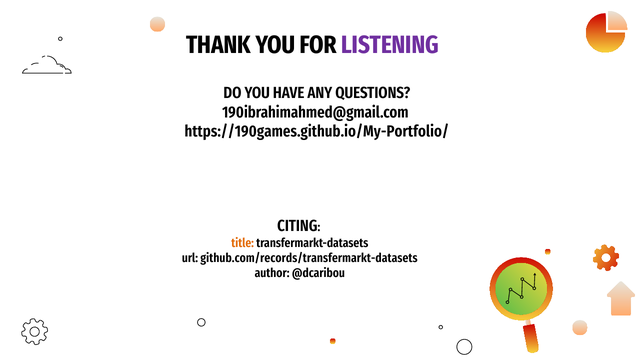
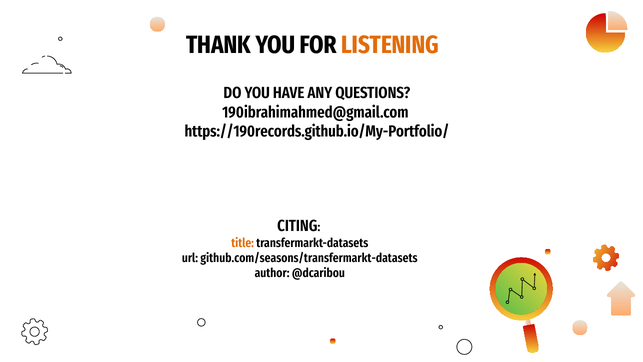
LISTENING colour: purple -> orange
https://190games.github.io/My-Portfolio/: https://190games.github.io/My-Portfolio/ -> https://190records.github.io/My-Portfolio/
github.com/records/transfermarkt-datasets: github.com/records/transfermarkt-datasets -> github.com/seasons/transfermarkt-datasets
